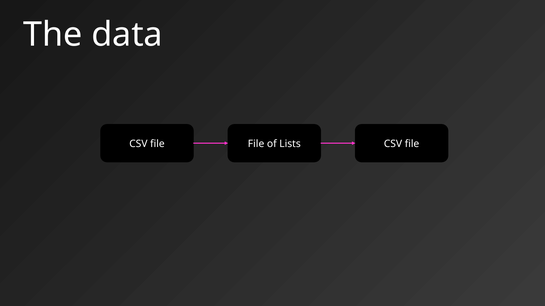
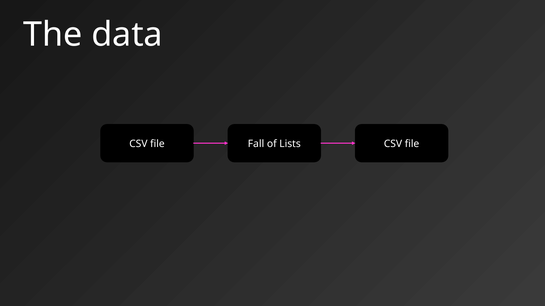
file File: File -> Fall
